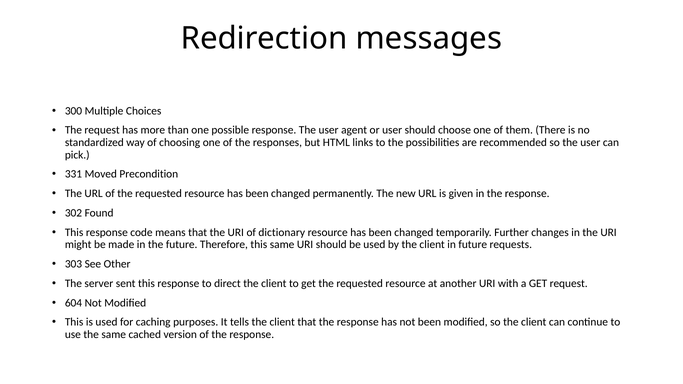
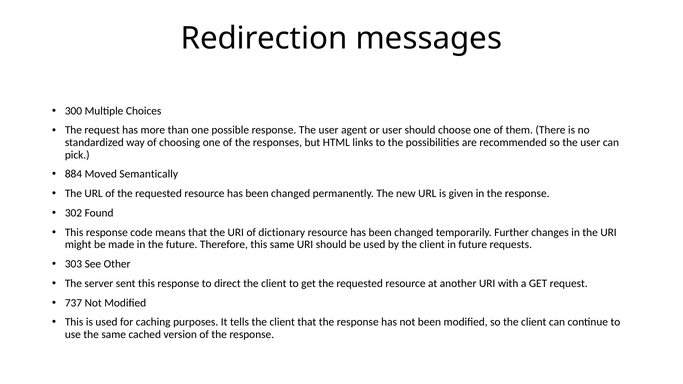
331: 331 -> 884
Precondition: Precondition -> Semantically
604: 604 -> 737
